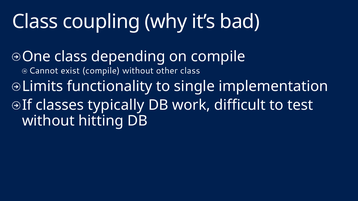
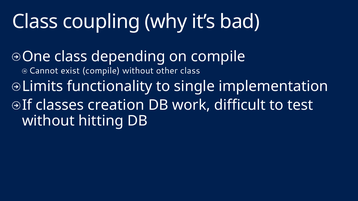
typically: typically -> creation
